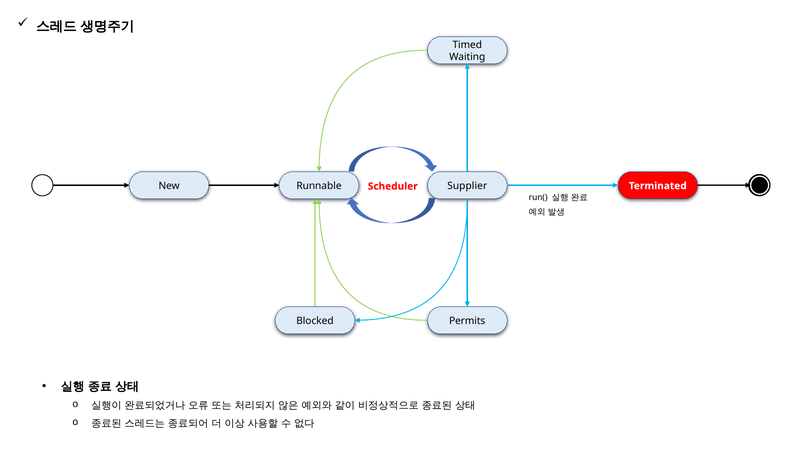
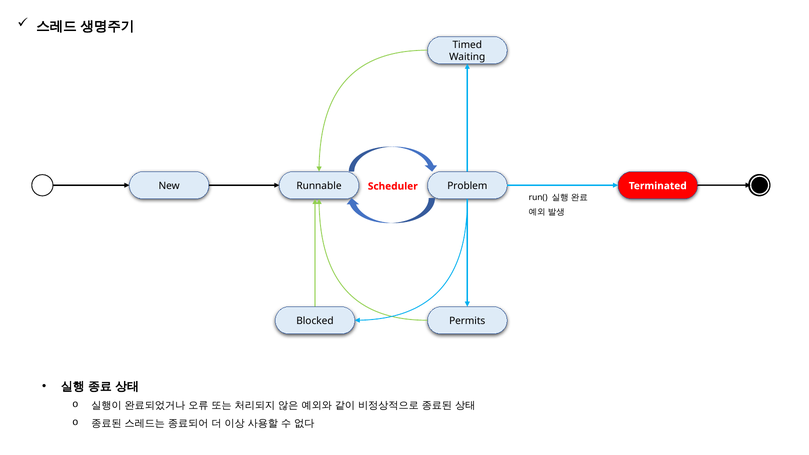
Supplier: Supplier -> Problem
